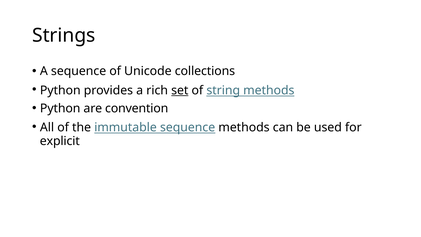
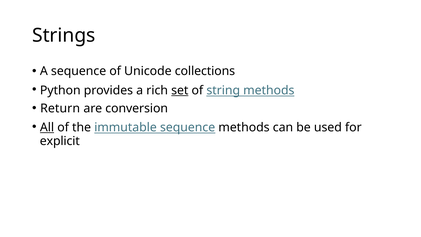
Python at (60, 108): Python -> Return
convention: convention -> conversion
All underline: none -> present
